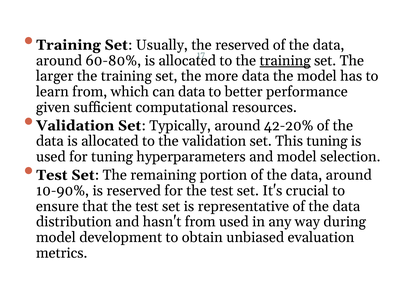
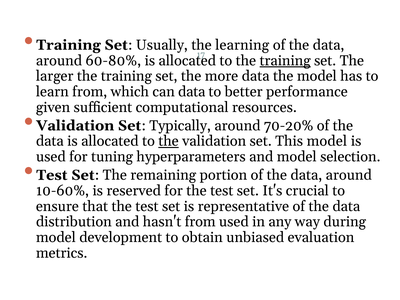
the reserved: reserved -> learning
42-20%: 42-20% -> 70-20%
the at (169, 141) underline: none -> present
This tuning: tuning -> model
10-90%: 10-90% -> 10-60%
